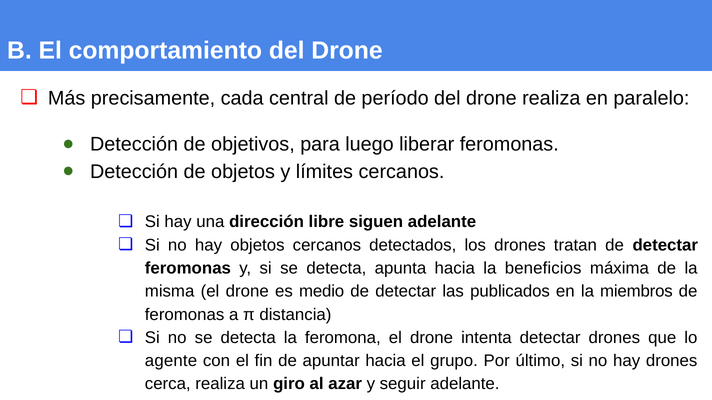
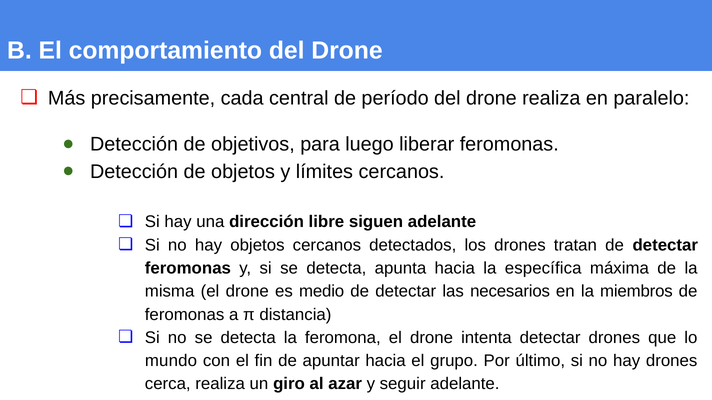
beneficios: beneficios -> específica
publicados: publicados -> necesarios
agente: agente -> mundo
